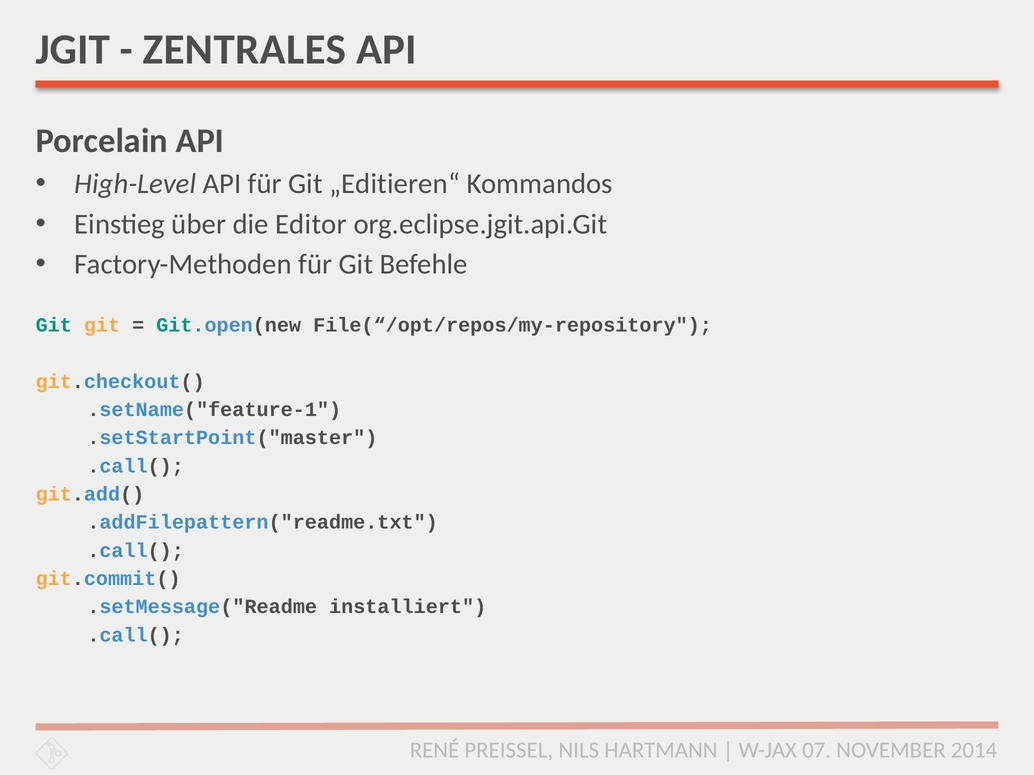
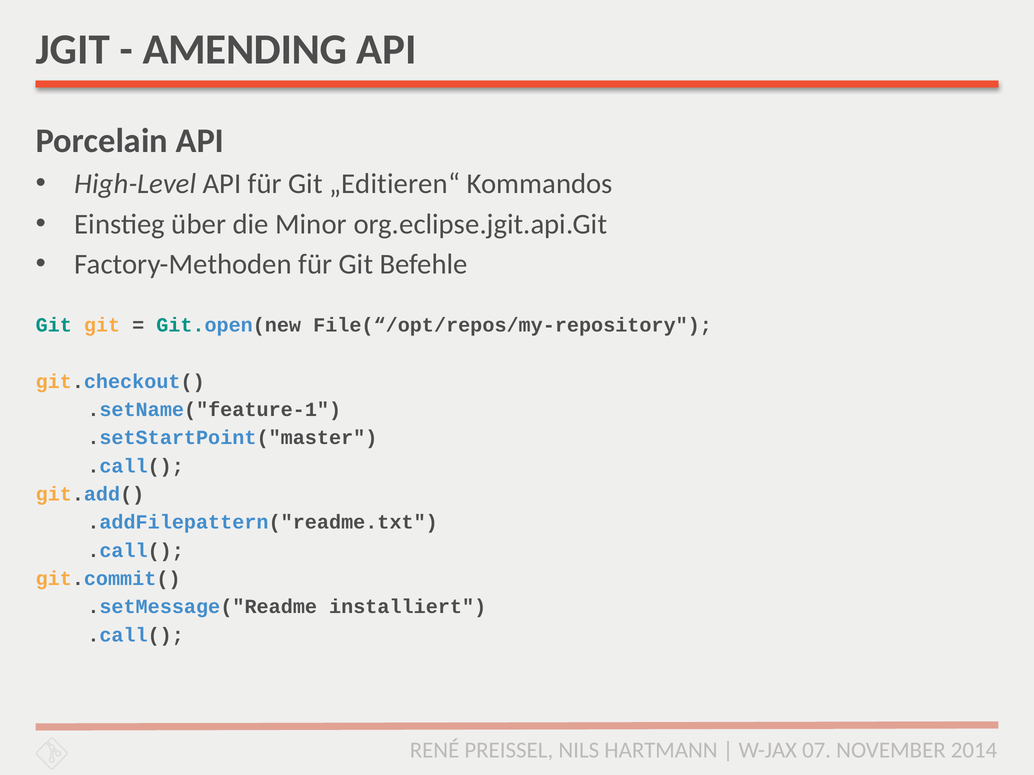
ZENTRALES: ZENTRALES -> AMENDING
Editor: Editor -> Minor
